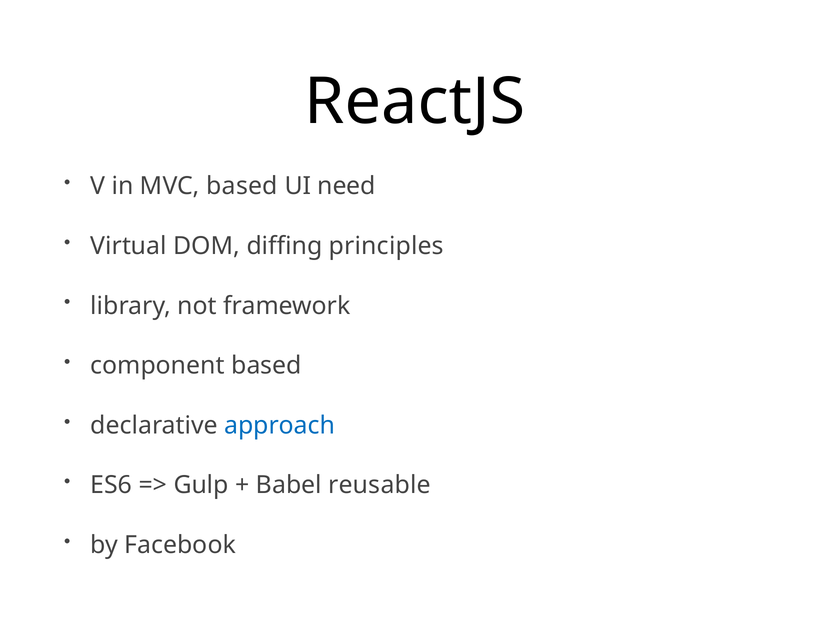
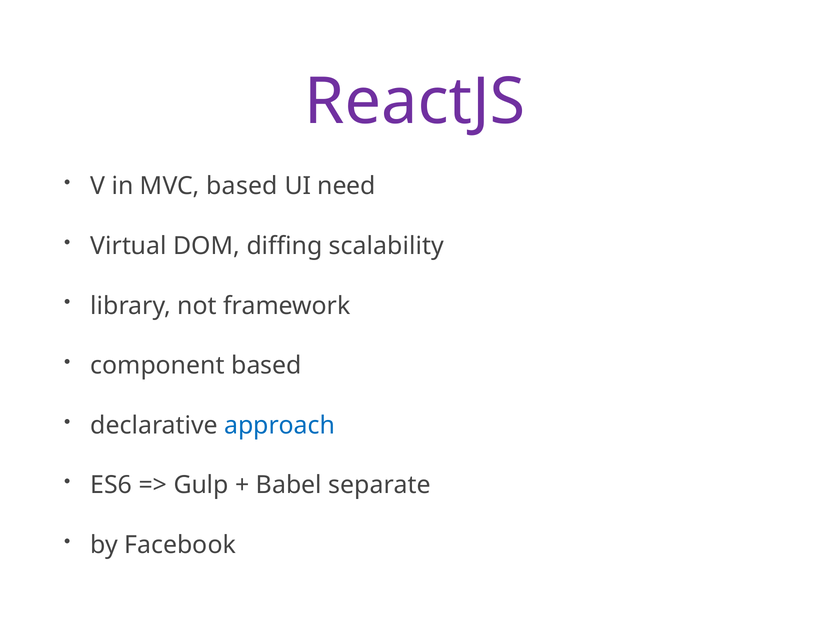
ReactJS colour: black -> purple
principles: principles -> scalability
reusable: reusable -> separate
